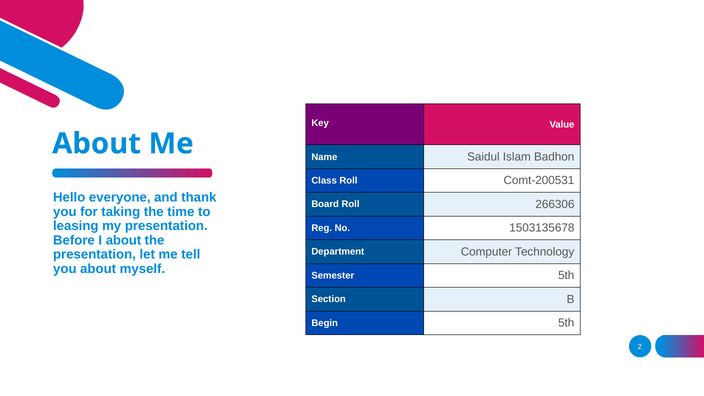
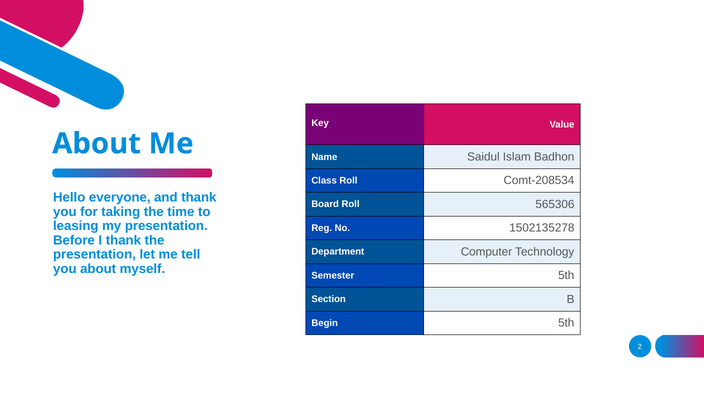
Comt-200531: Comt-200531 -> Comt-208534
266306: 266306 -> 565306
1503135678: 1503135678 -> 1502135278
I about: about -> thank
